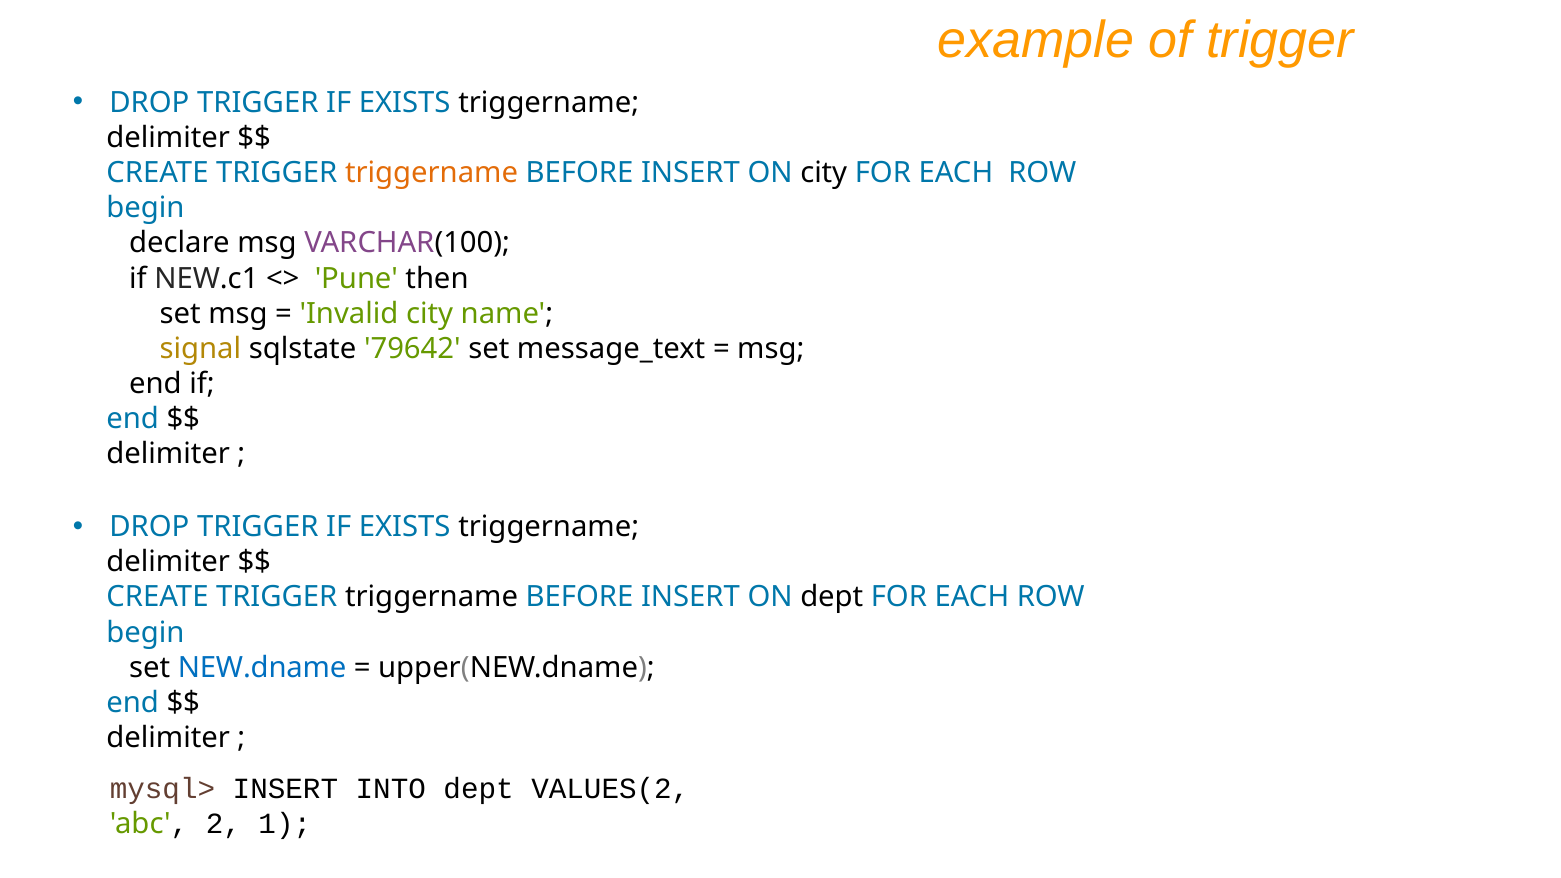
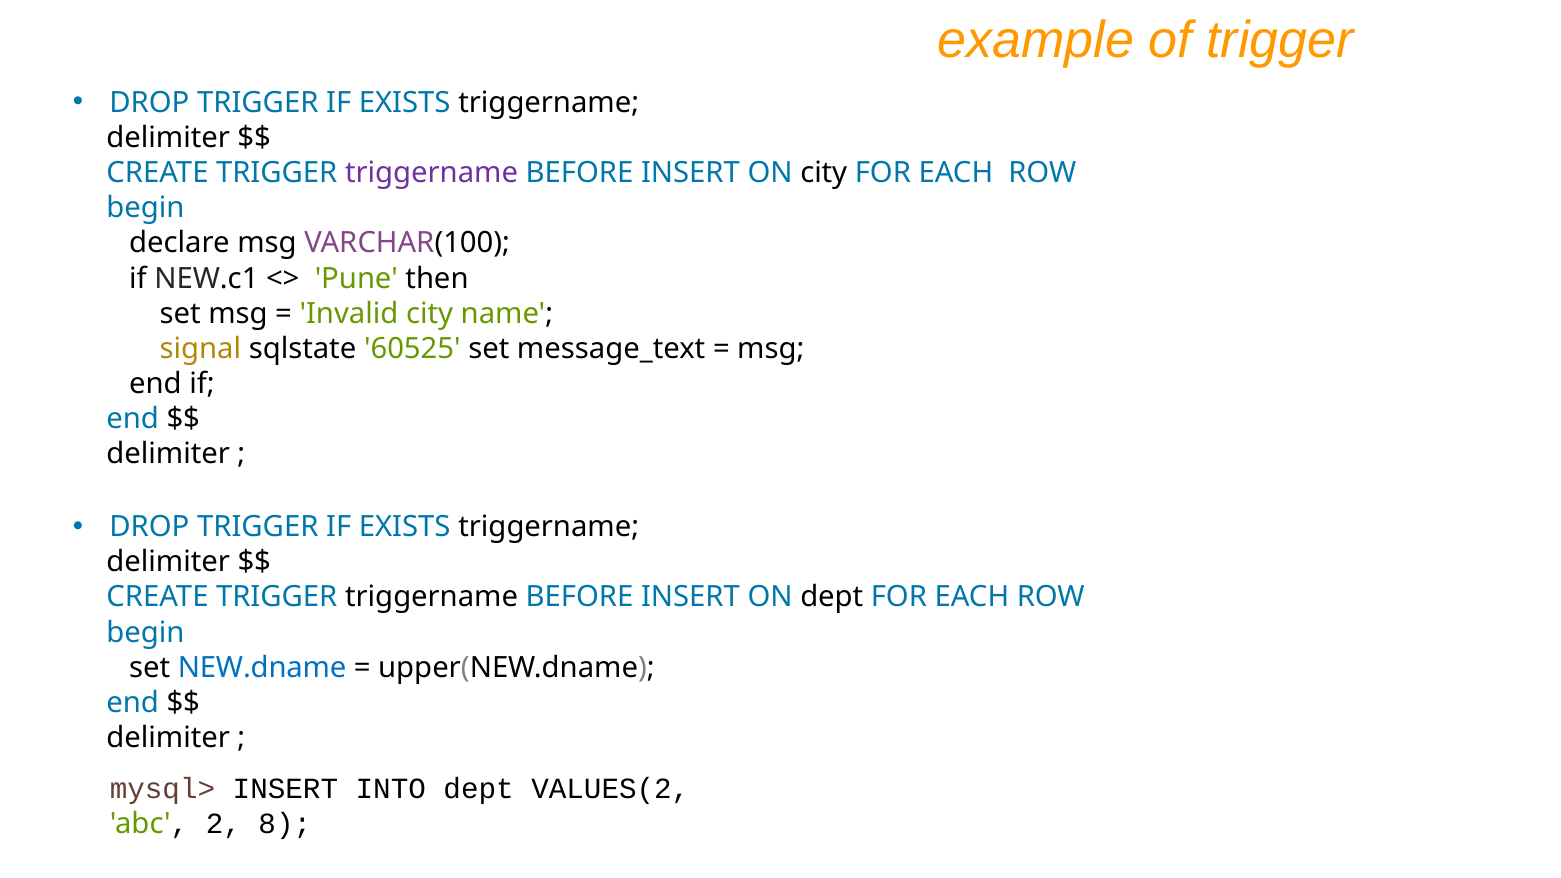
triggername at (432, 173) colour: orange -> purple
79642: 79642 -> 60525
1: 1 -> 8
